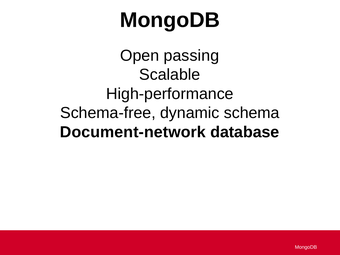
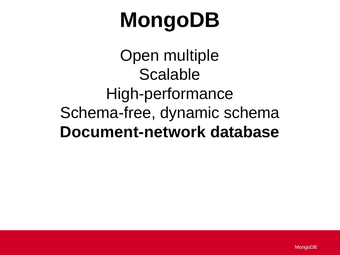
passing: passing -> multiple
